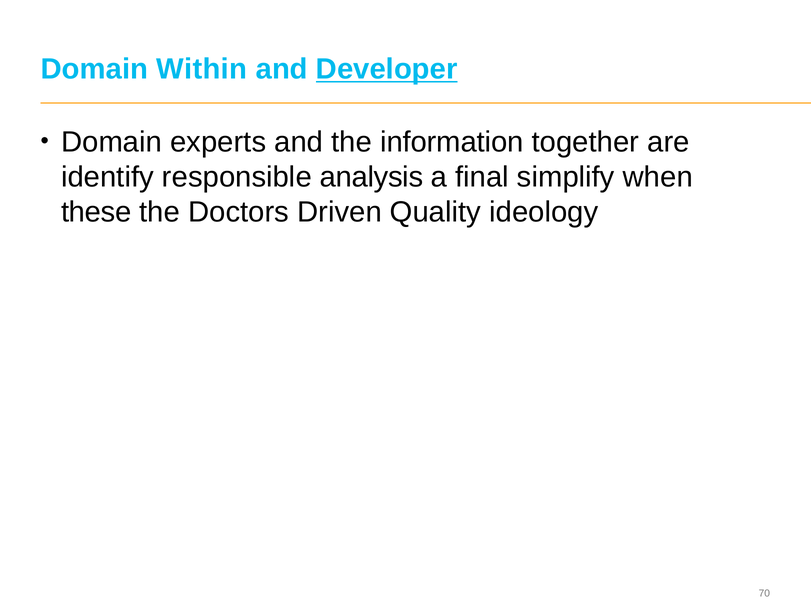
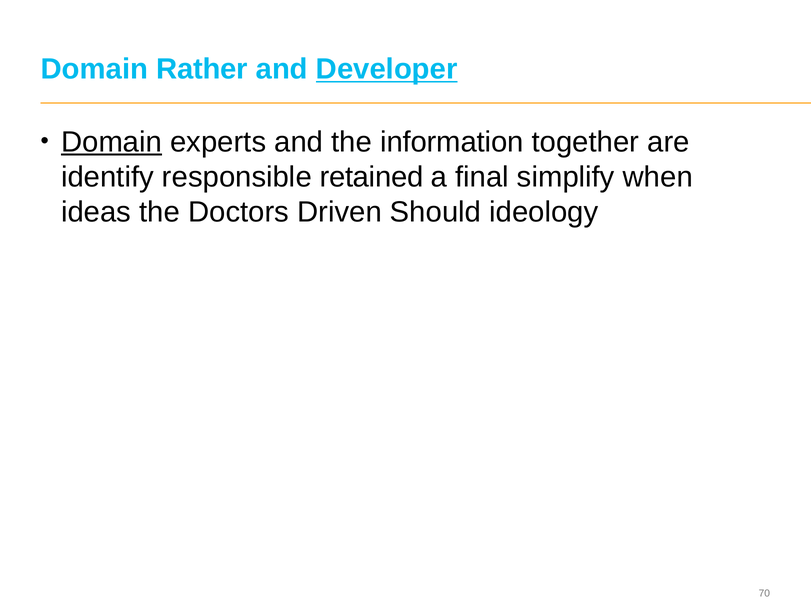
Within: Within -> Rather
Domain at (112, 142) underline: none -> present
analysis: analysis -> retained
these: these -> ideas
Quality: Quality -> Should
